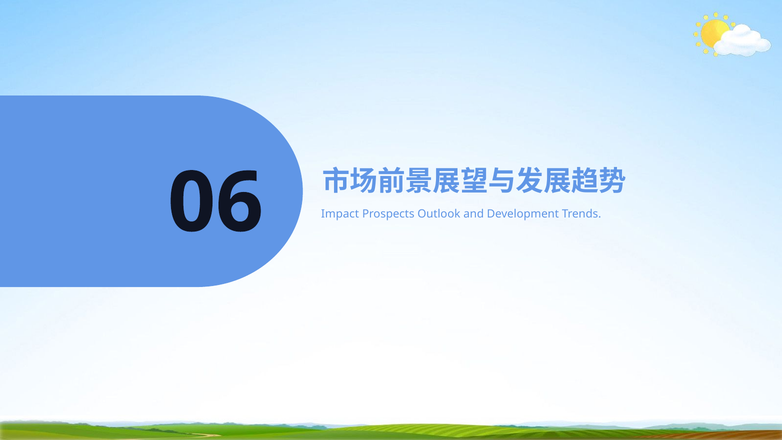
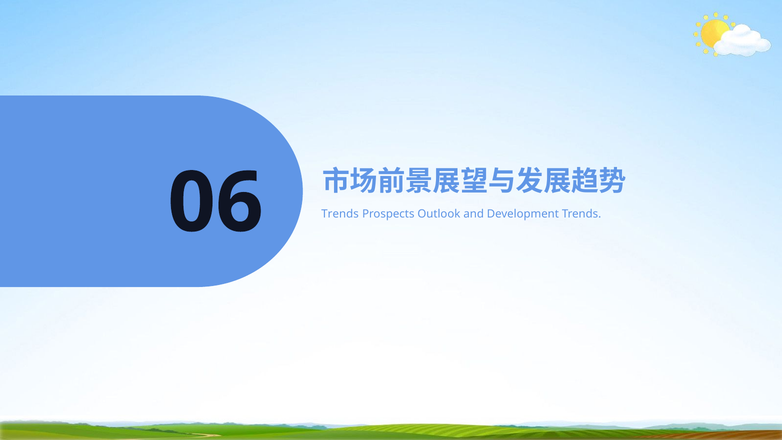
Impact at (340, 214): Impact -> Trends
